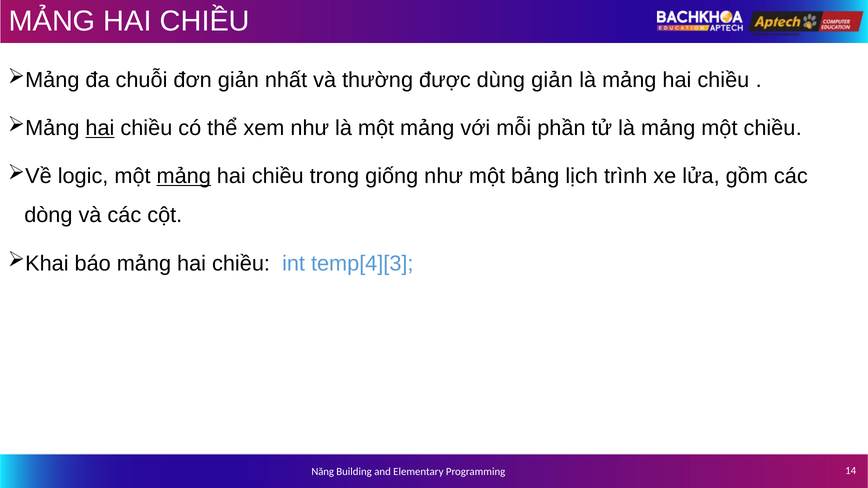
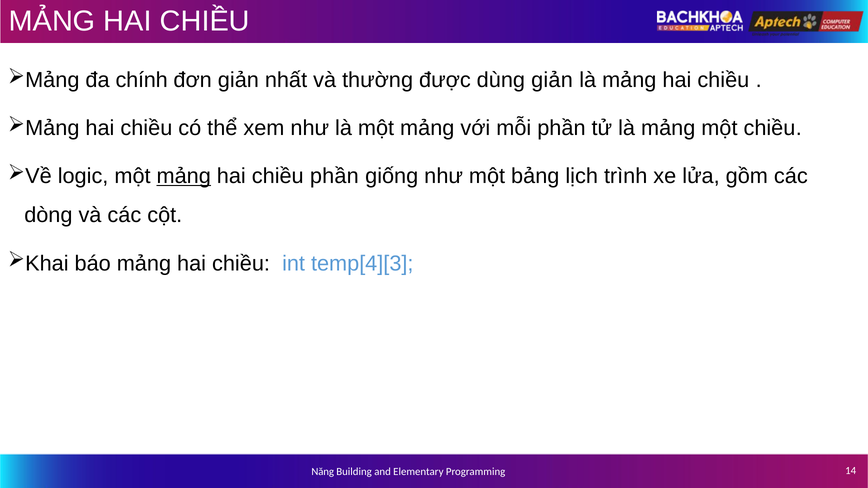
chuỗi: chuỗi -> chính
hai at (100, 128) underline: present -> none
chiều trong: trong -> phần
